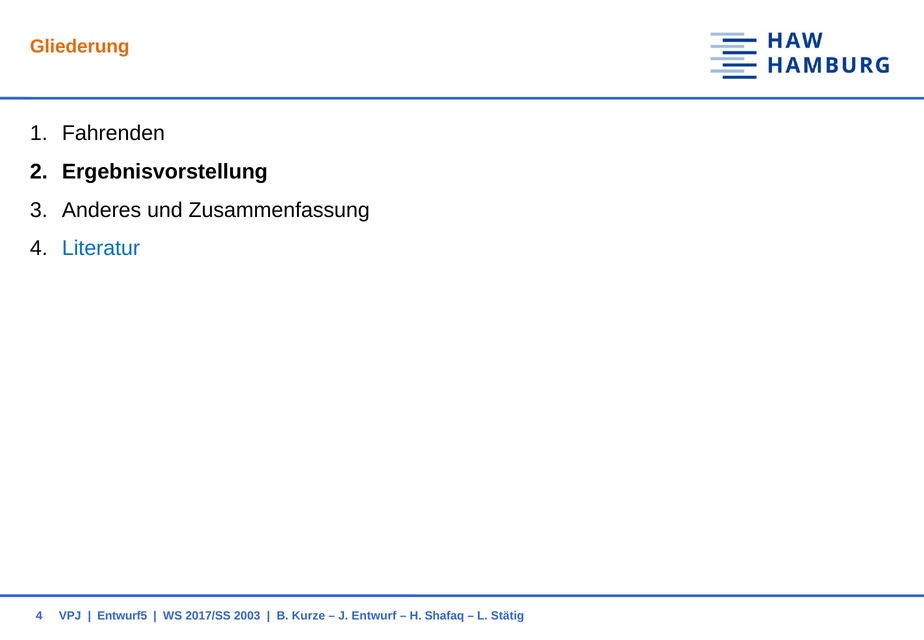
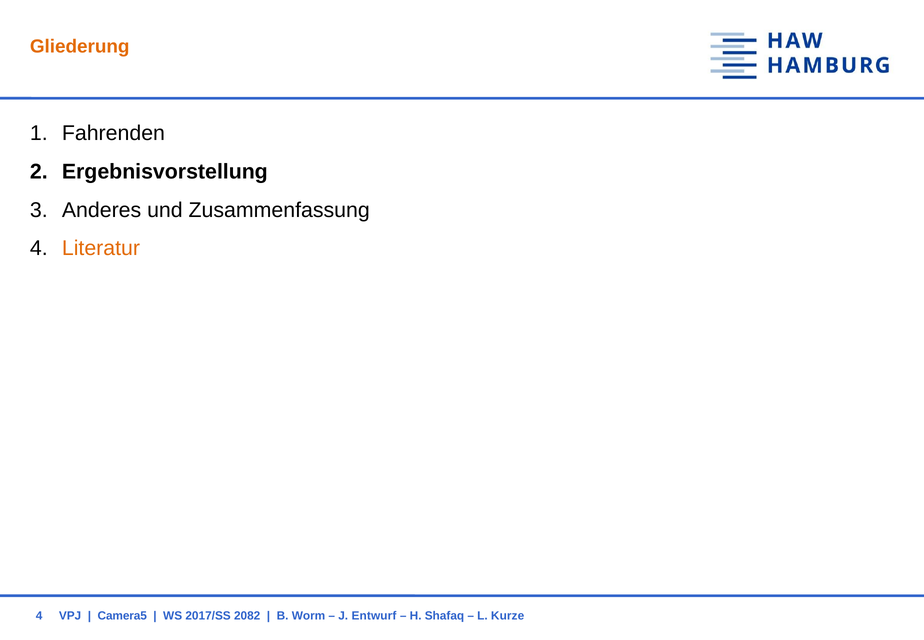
Literatur colour: blue -> orange
Entwurf5: Entwurf5 -> Camera5
2003: 2003 -> 2082
Kurze: Kurze -> Worm
Stätig: Stätig -> Kurze
